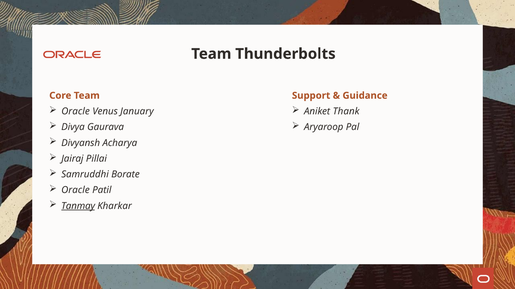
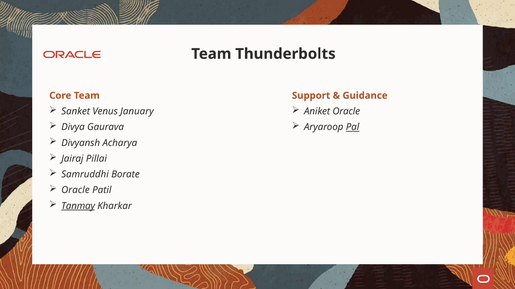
Oracle at (76, 112): Oracle -> Sanket
Aniket Thank: Thank -> Oracle
Pal underline: none -> present
